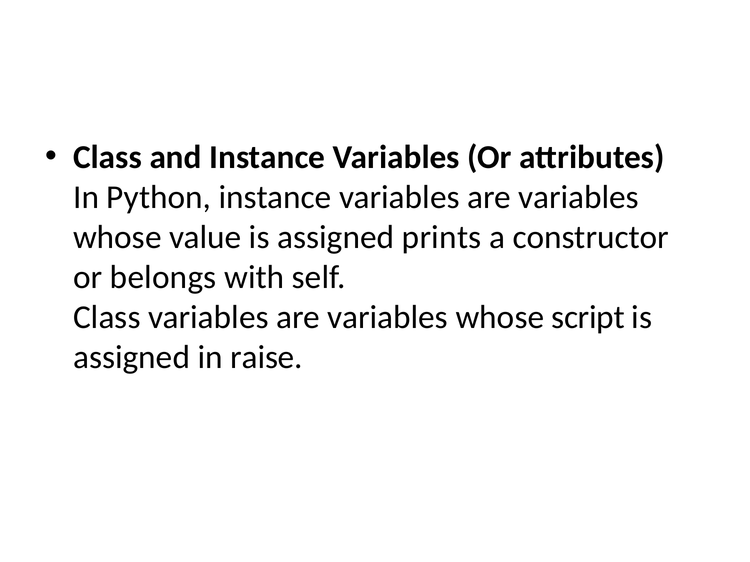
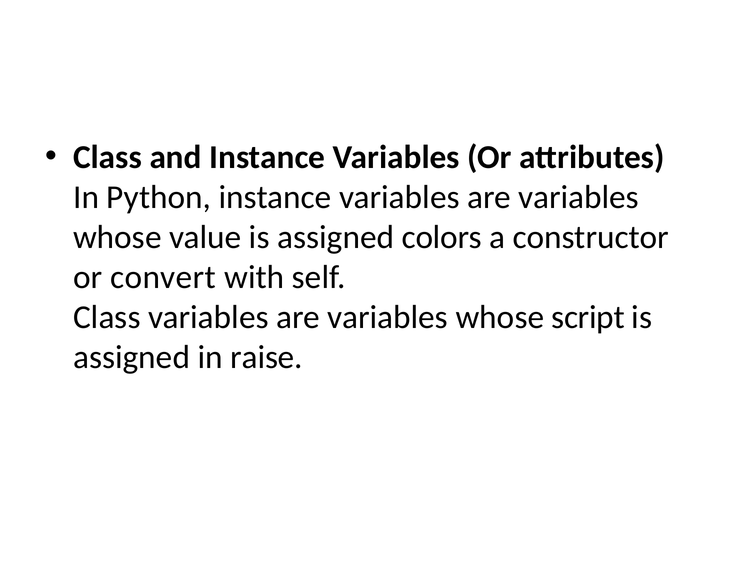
prints: prints -> colors
belongs: belongs -> convert
